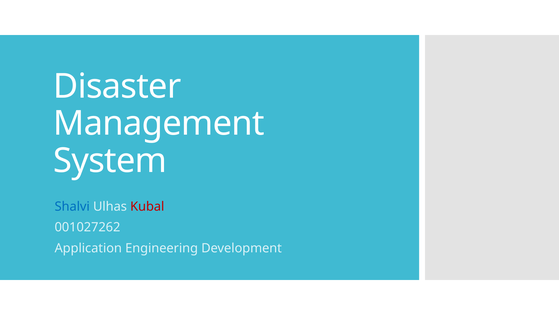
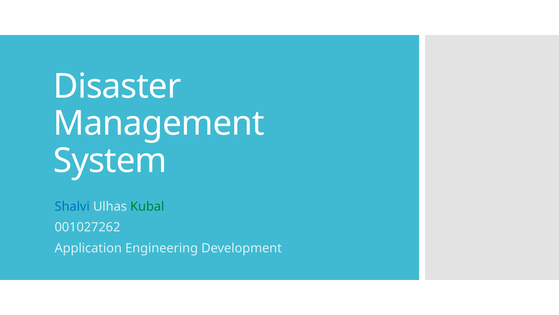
Kubal colour: red -> green
